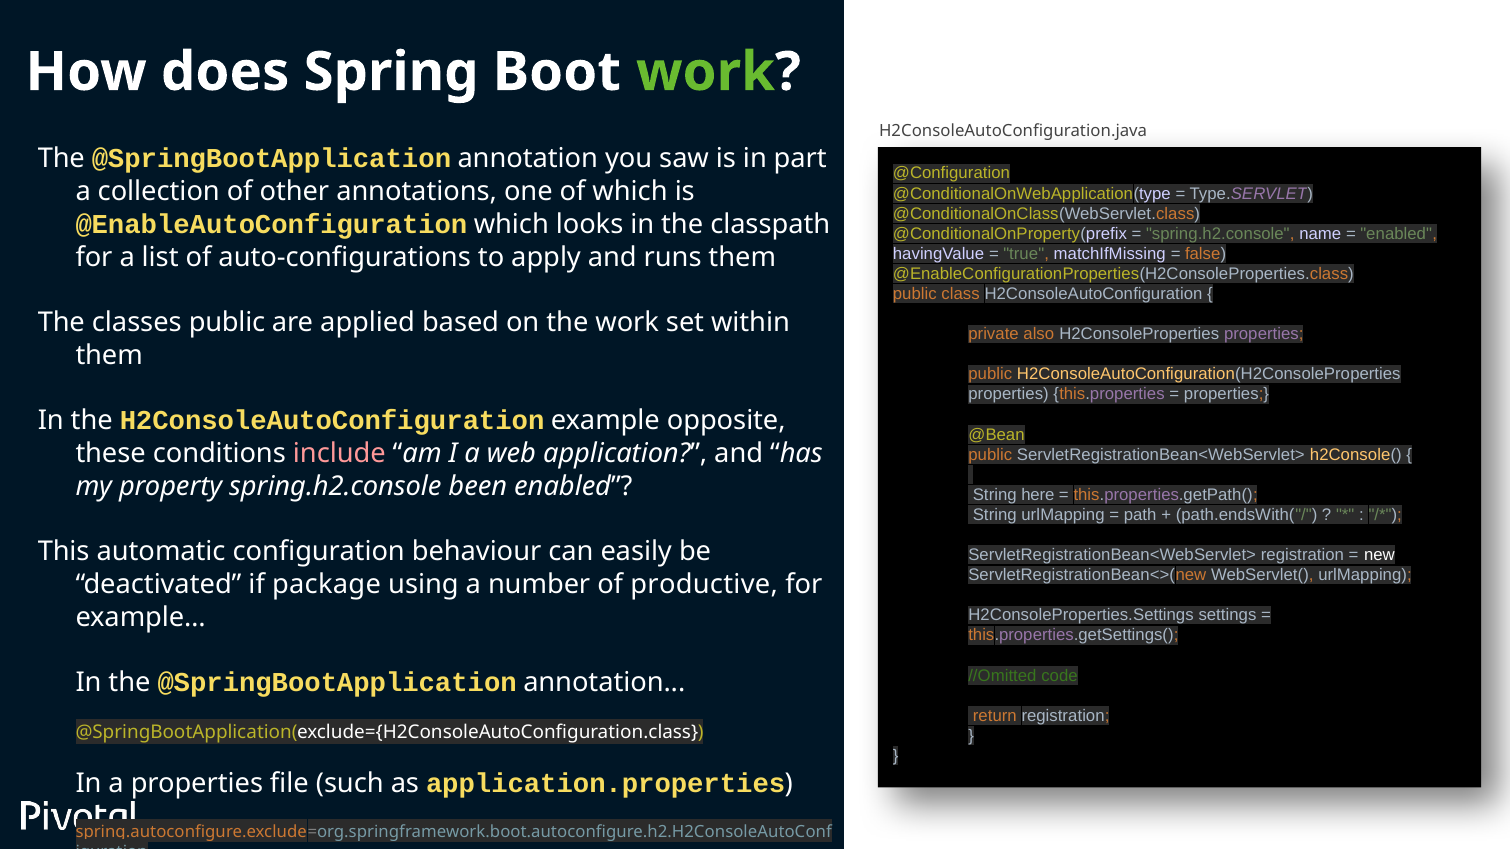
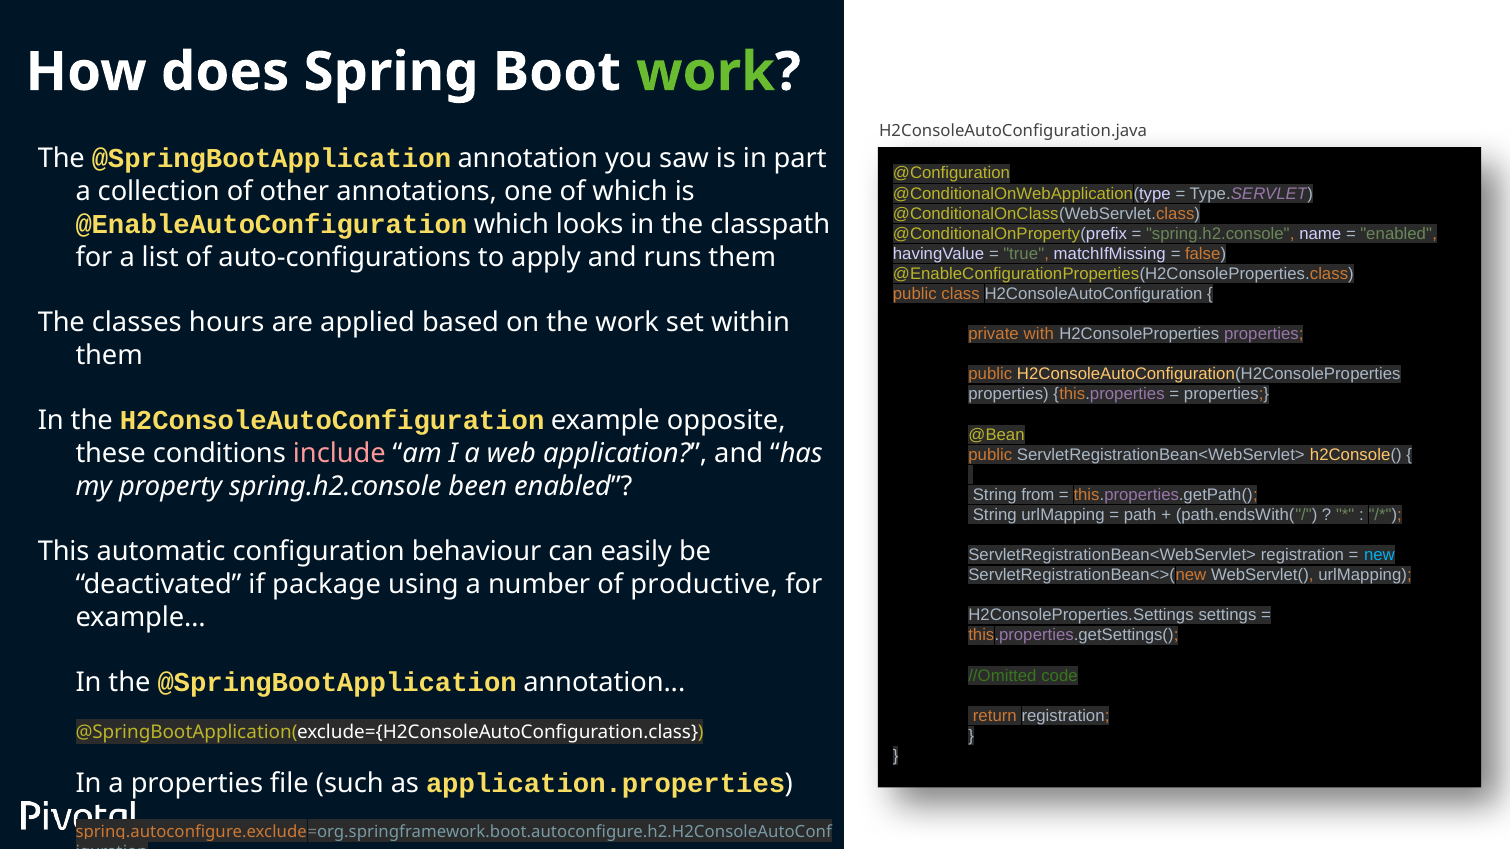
classes public: public -> hours
also: also -> with
here: here -> from
new colour: white -> light blue
